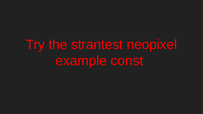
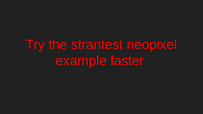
const: const -> faster
